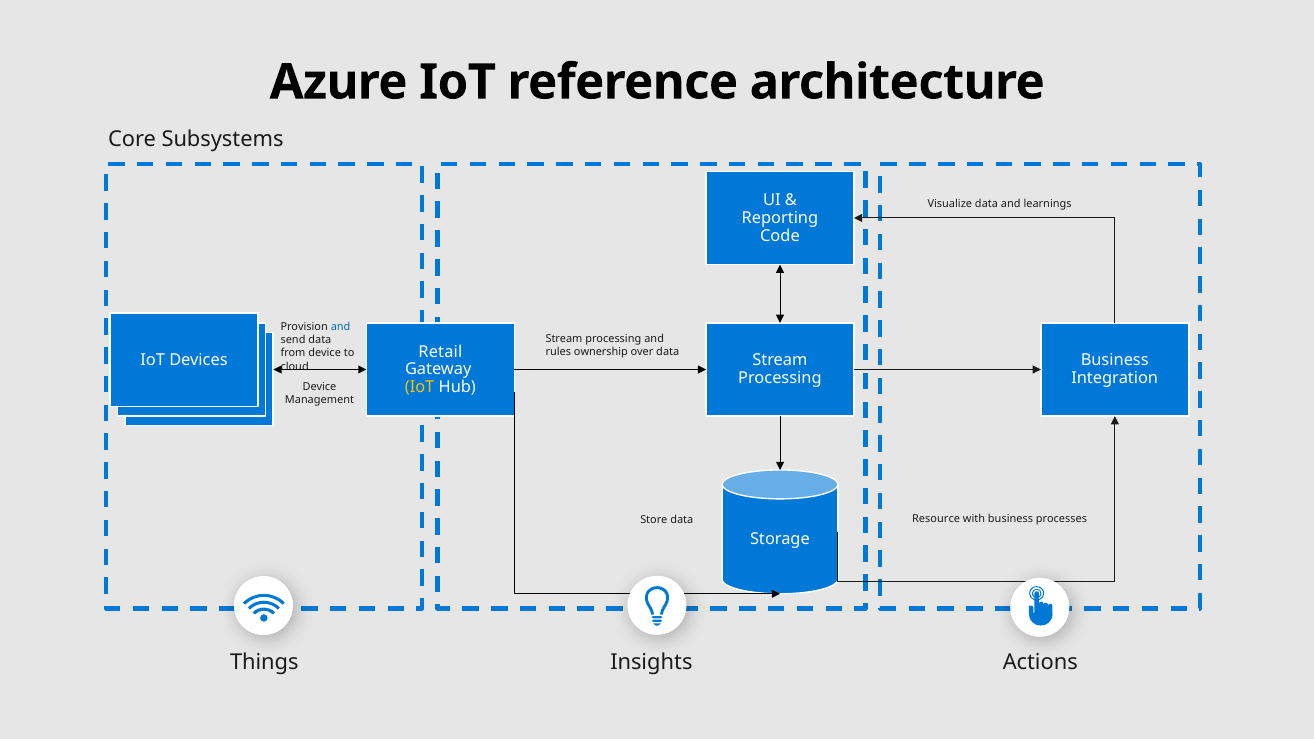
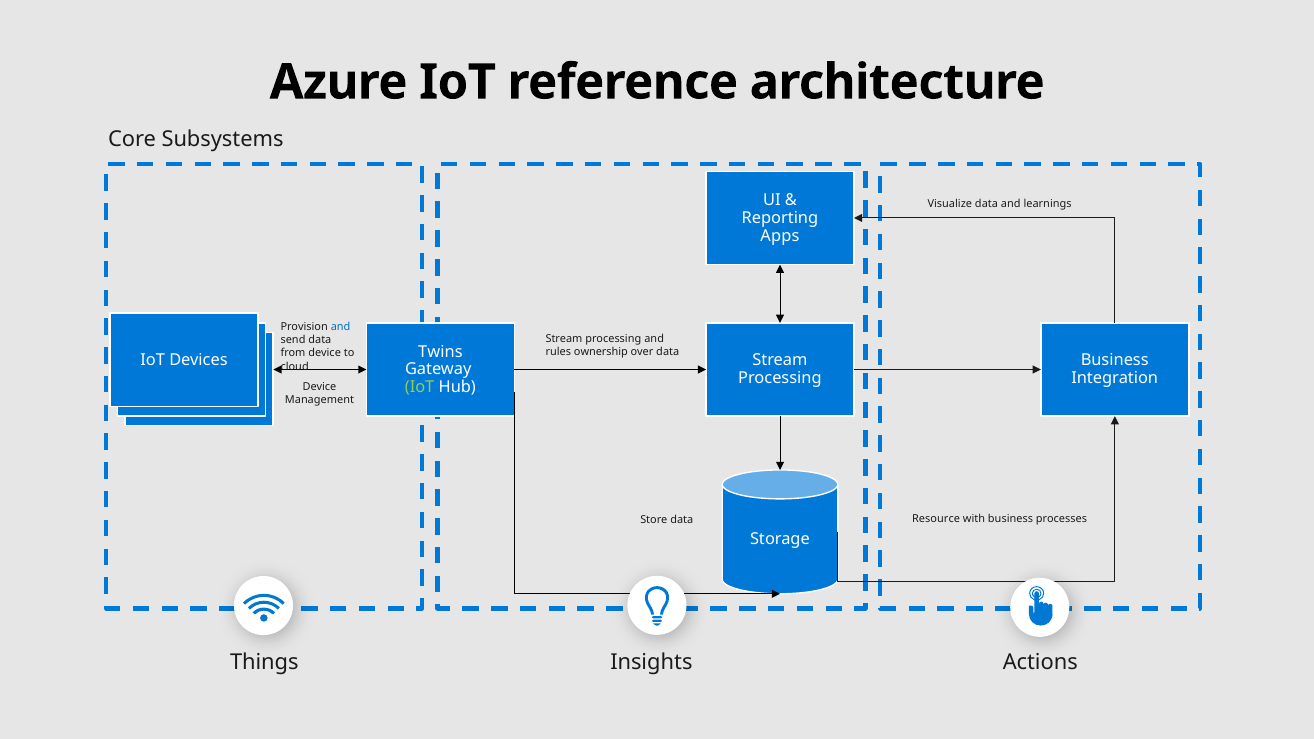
Code: Code -> Apps
Retail: Retail -> Twins
IoT at (420, 387) colour: yellow -> light green
